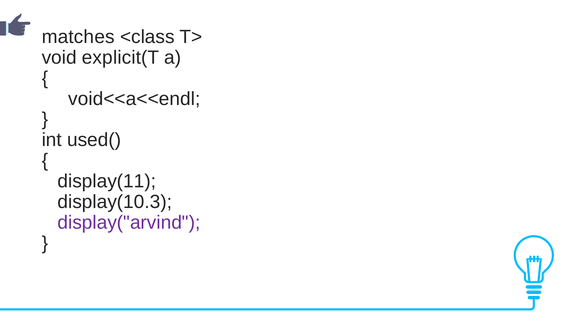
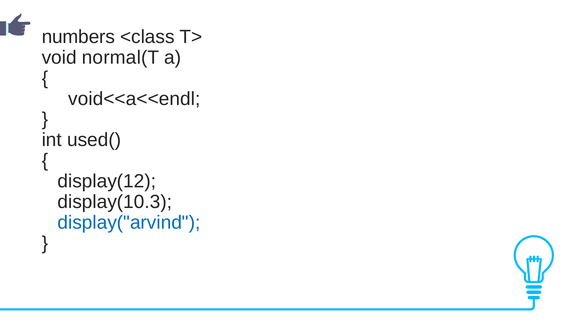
matches: matches -> numbers
explicit(T: explicit(T -> normal(T
display(11: display(11 -> display(12
display("arvind colour: purple -> blue
